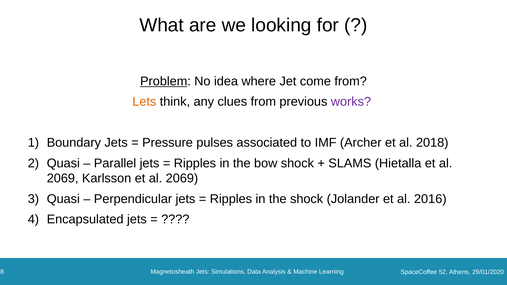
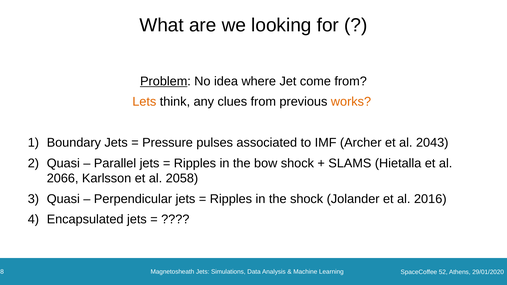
works colour: purple -> orange
2018: 2018 -> 2043
2069 at (63, 178): 2069 -> 2066
Karlsson et al 2069: 2069 -> 2058
